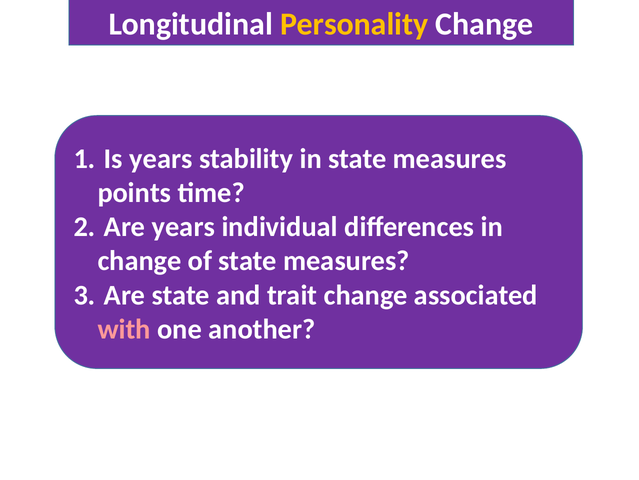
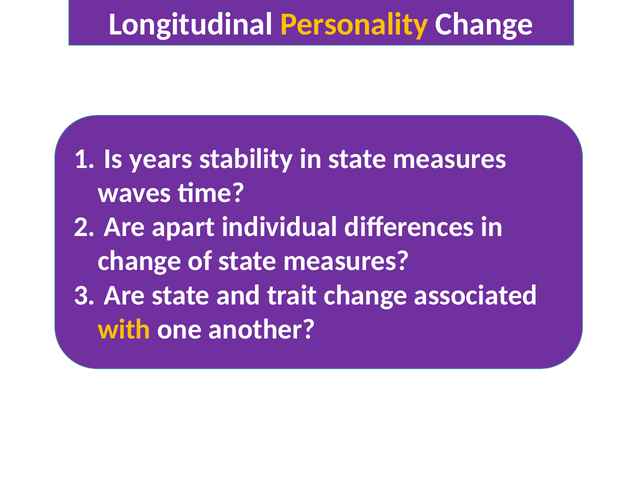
points: points -> waves
Are years: years -> apart
with colour: pink -> yellow
